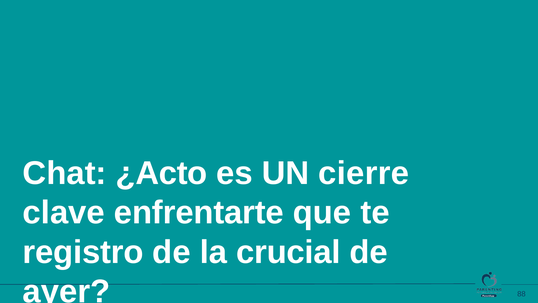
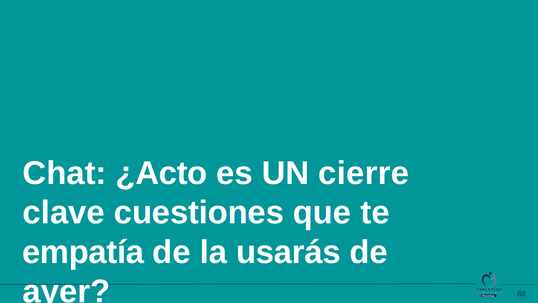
enfrentarte: enfrentarte -> cuestiones
registro: registro -> empatía
crucial: crucial -> usarás
